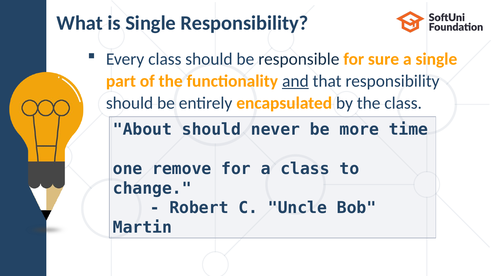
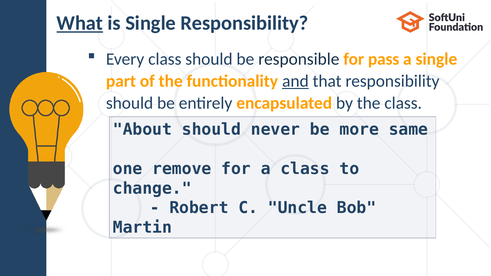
What underline: none -> present
sure: sure -> pass
time: time -> same
